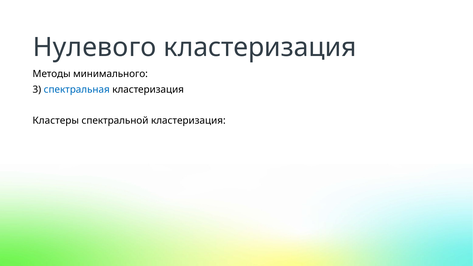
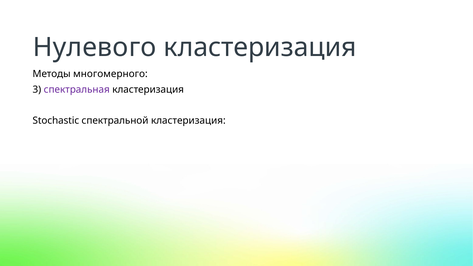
минимального: минимального -> многомерного
спектральная colour: blue -> purple
Кластеры: Кластеры -> Stochastic
